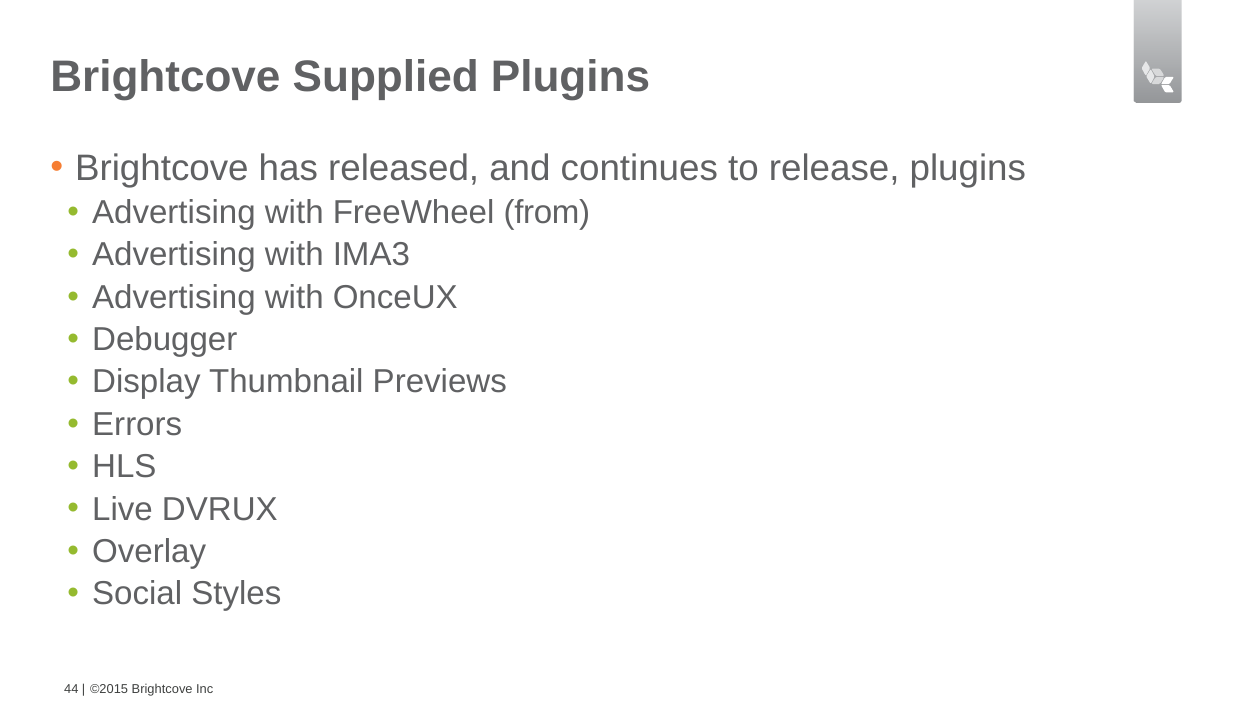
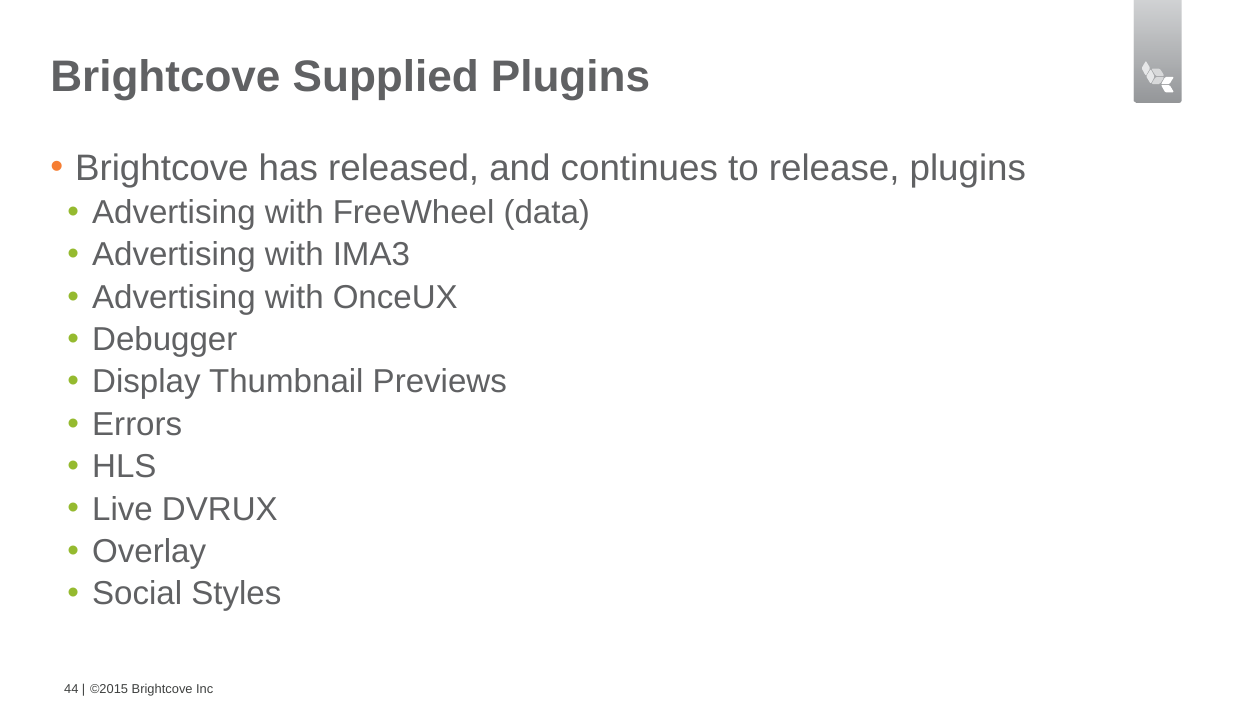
from: from -> data
